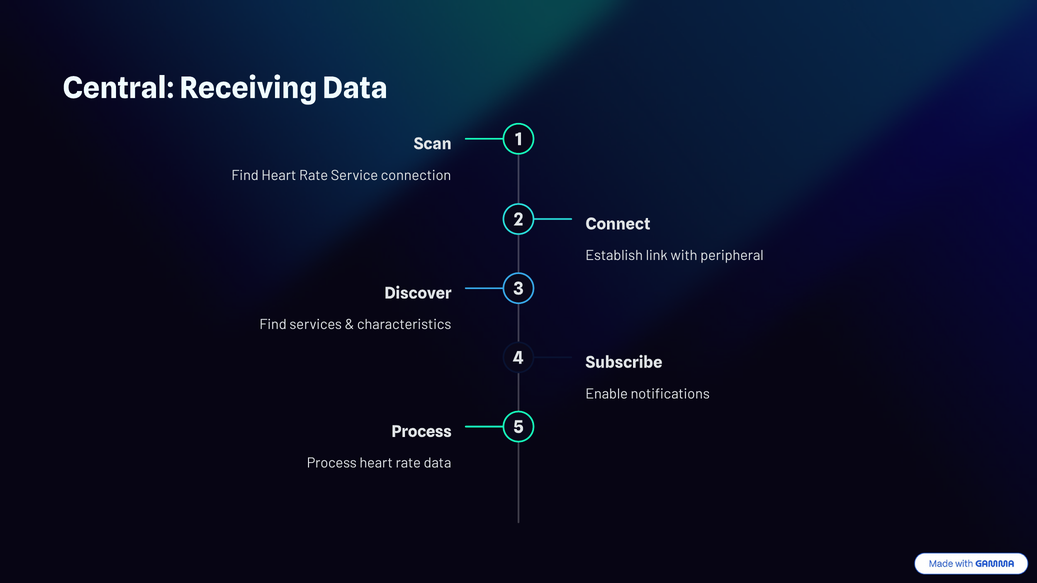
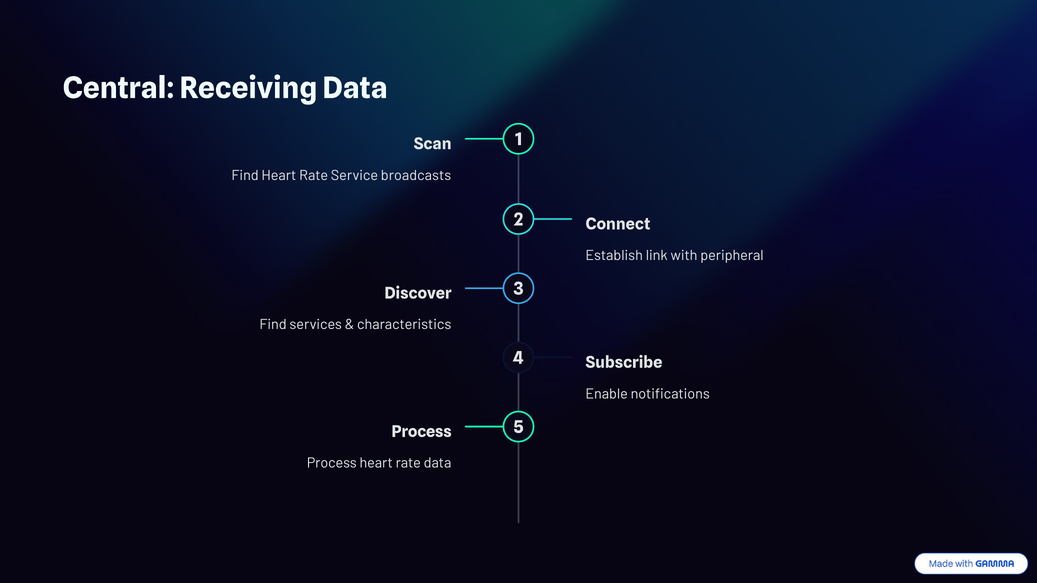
connection: connection -> broadcasts
